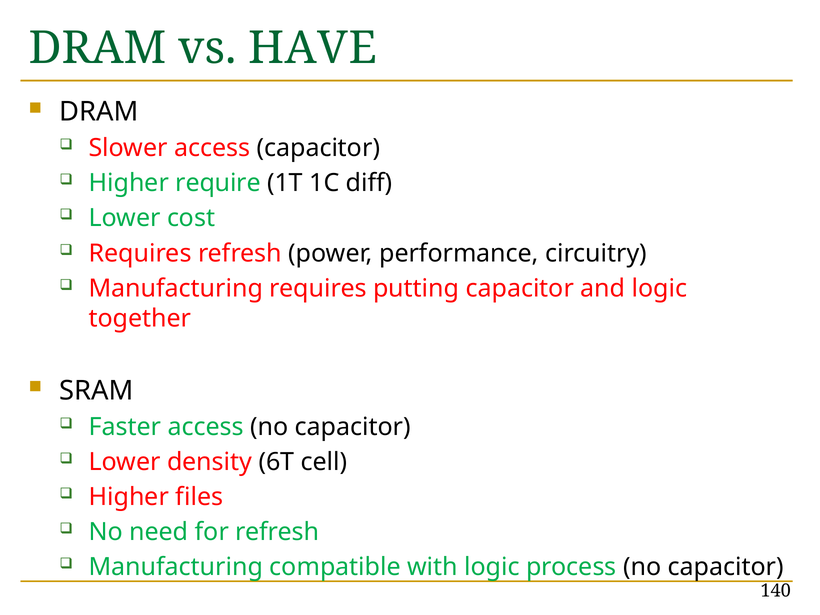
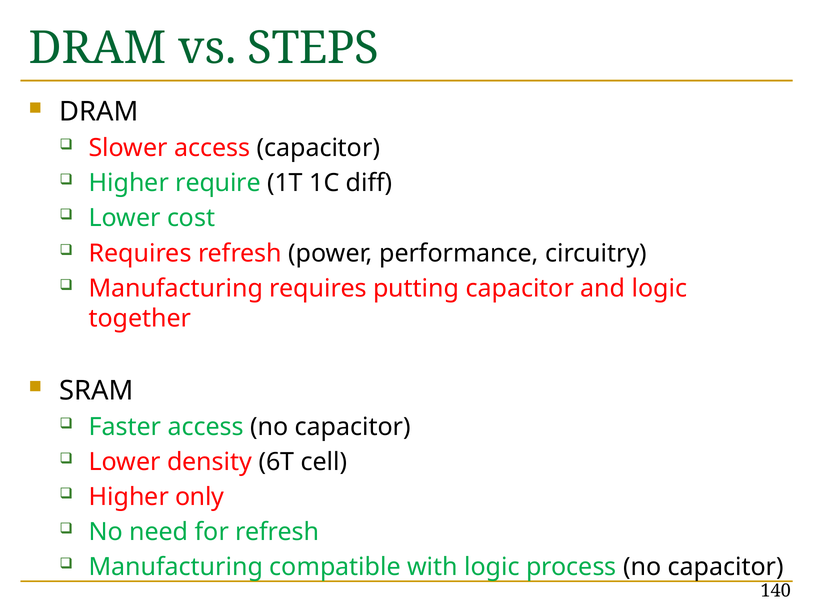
HAVE: HAVE -> STEPS
files: files -> only
